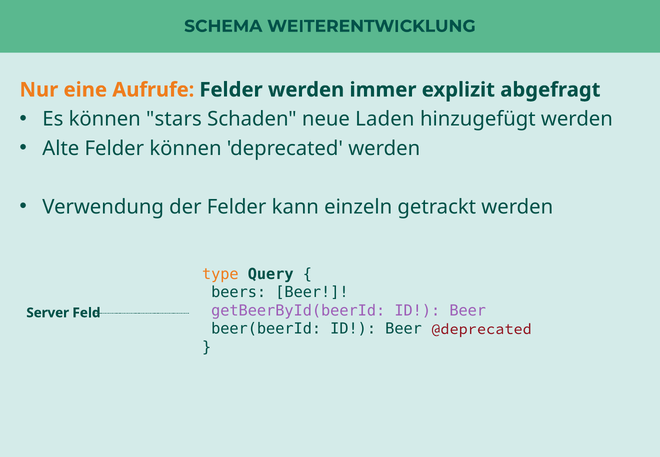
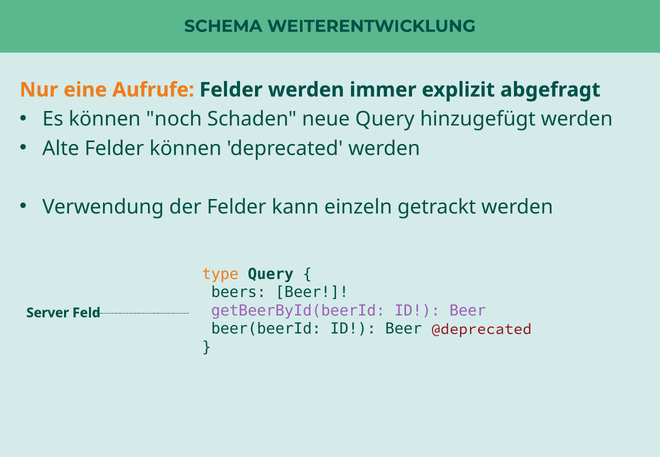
stars: stars -> noch
neue Laden: Laden -> Query
